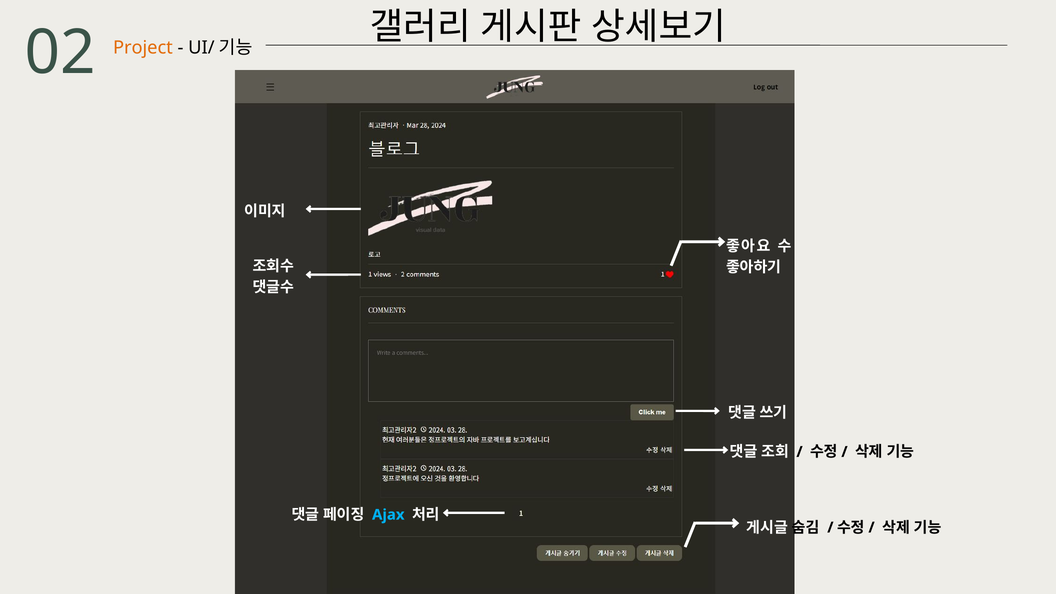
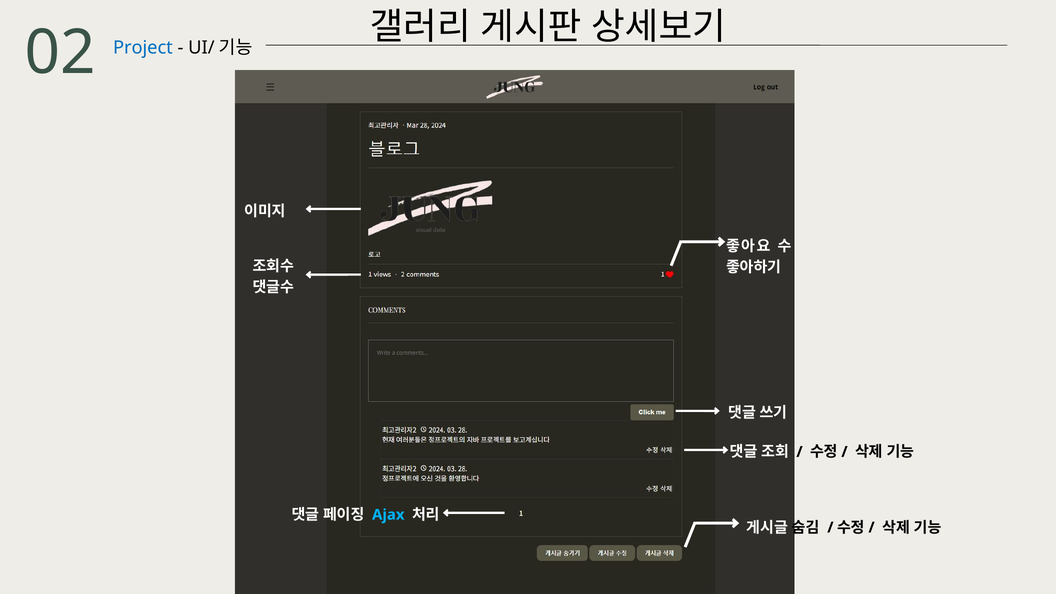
Project colour: orange -> blue
